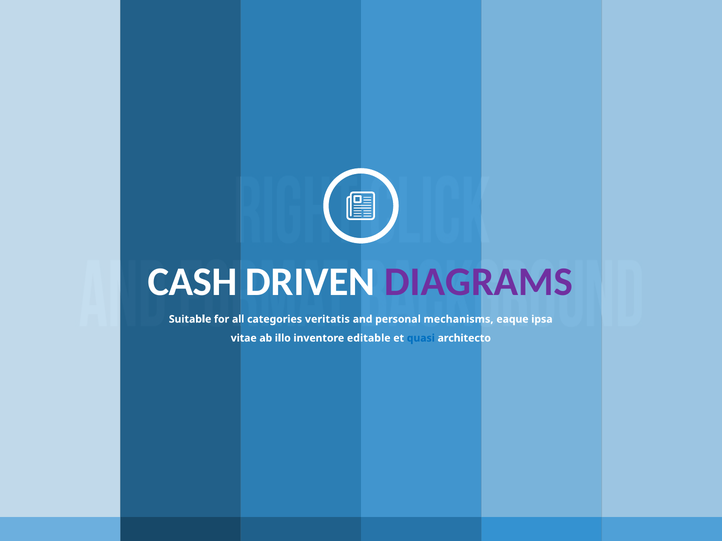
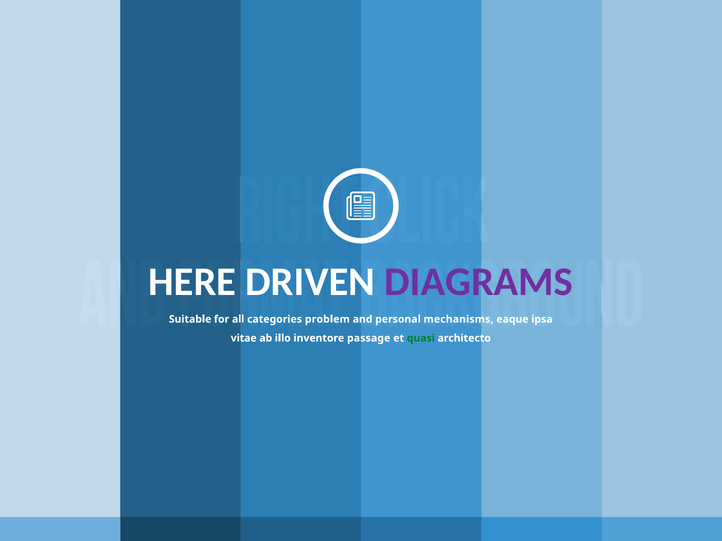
CASH: CASH -> HERE
veritatis: veritatis -> problem
editable: editable -> passage
quasi colour: blue -> green
